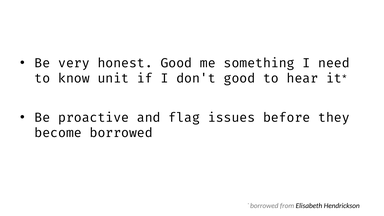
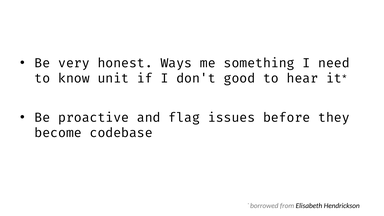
honest Good: Good -> Ways
become borrowed: borrowed -> codebase
